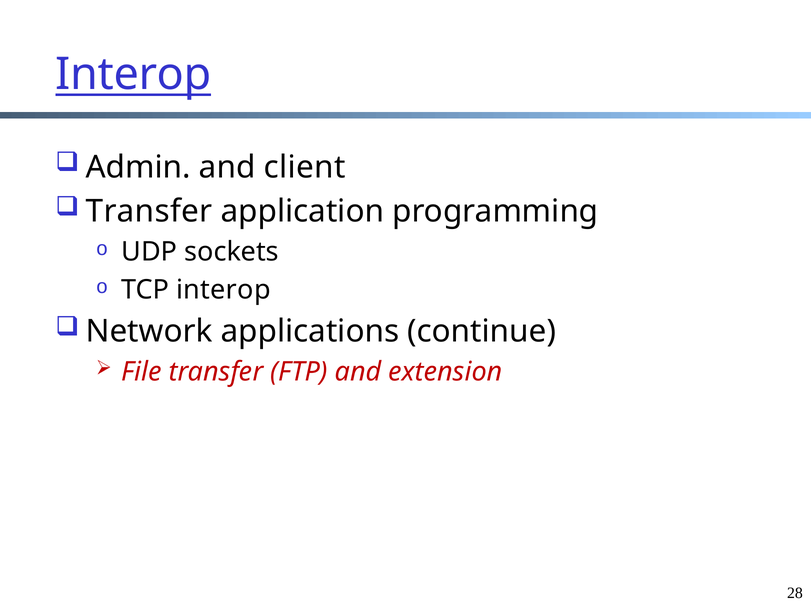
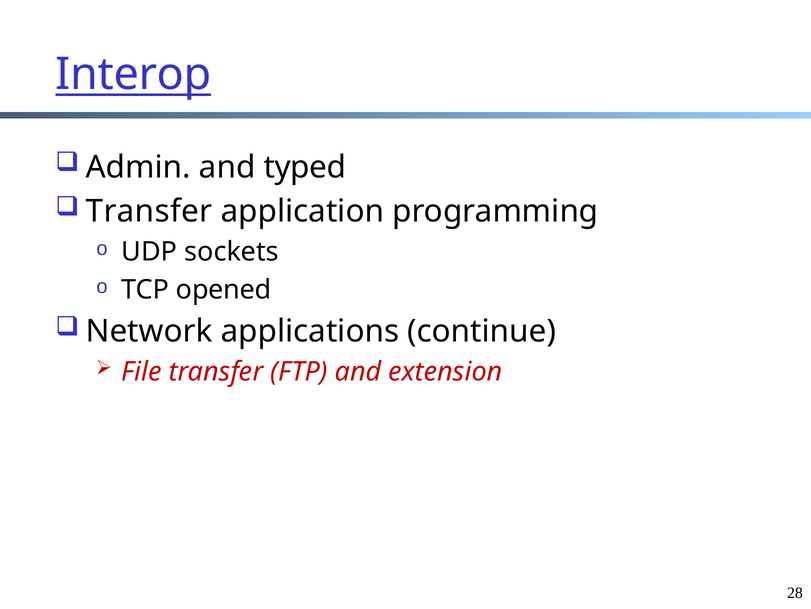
client: client -> typed
TCP interop: interop -> opened
